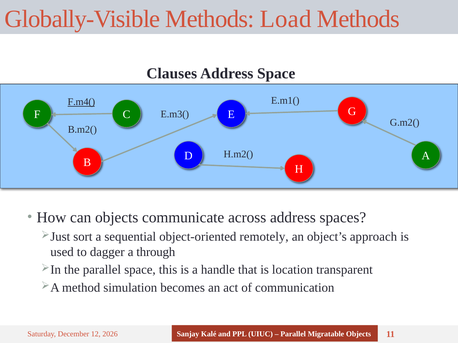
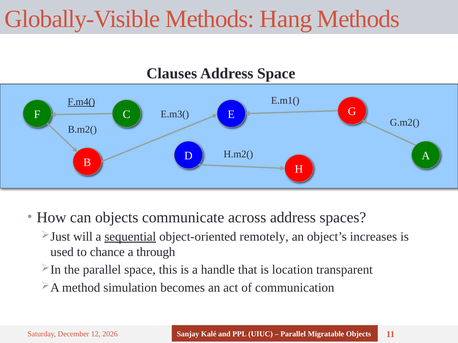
Load: Load -> Hang
sort: sort -> will
sequential underline: none -> present
approach: approach -> increases
dagger: dagger -> chance
